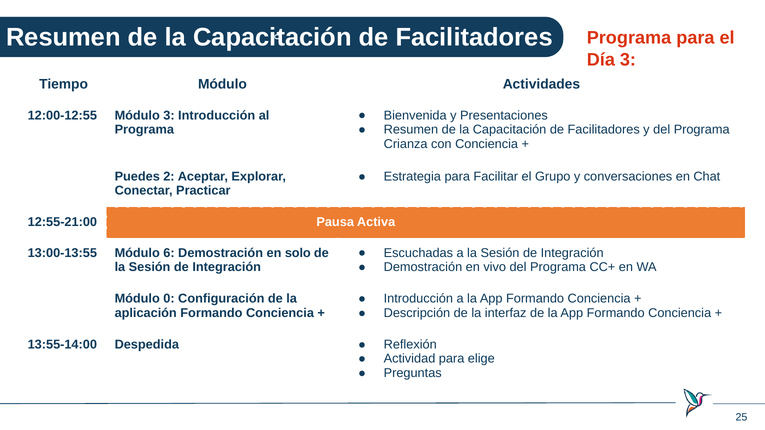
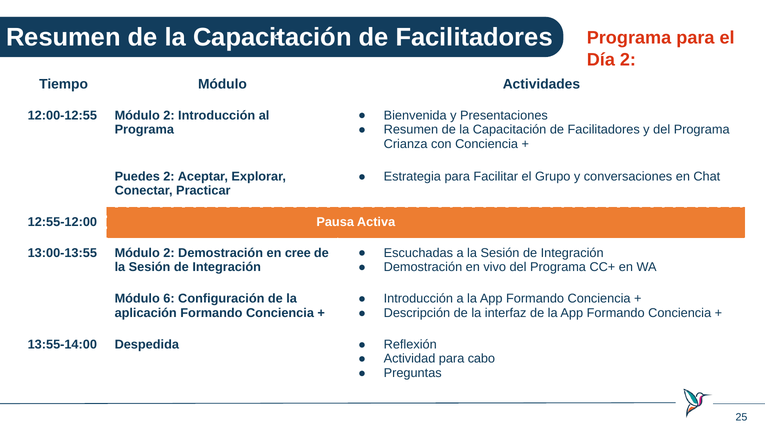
Día 3: 3 -> 2
12:00-12:55 Módulo 3: 3 -> 2
12:55-21:00: 12:55-21:00 -> 12:55-12:00
13:00-13:55 Módulo 6: 6 -> 2
solo: solo -> cree
0: 0 -> 6
elige: elige -> cabo
